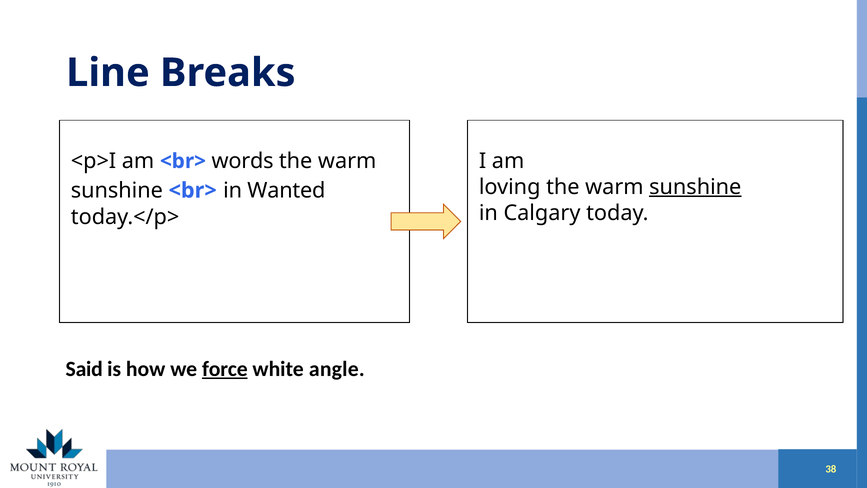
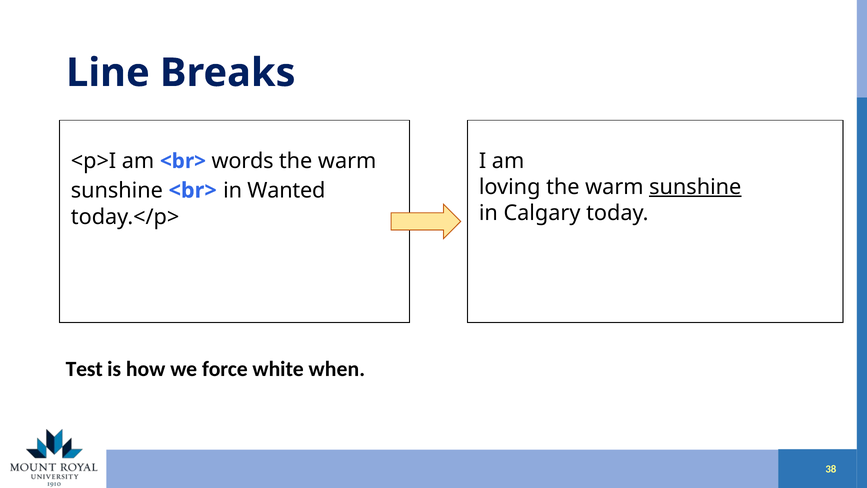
Said: Said -> Test
force underline: present -> none
angle: angle -> when
